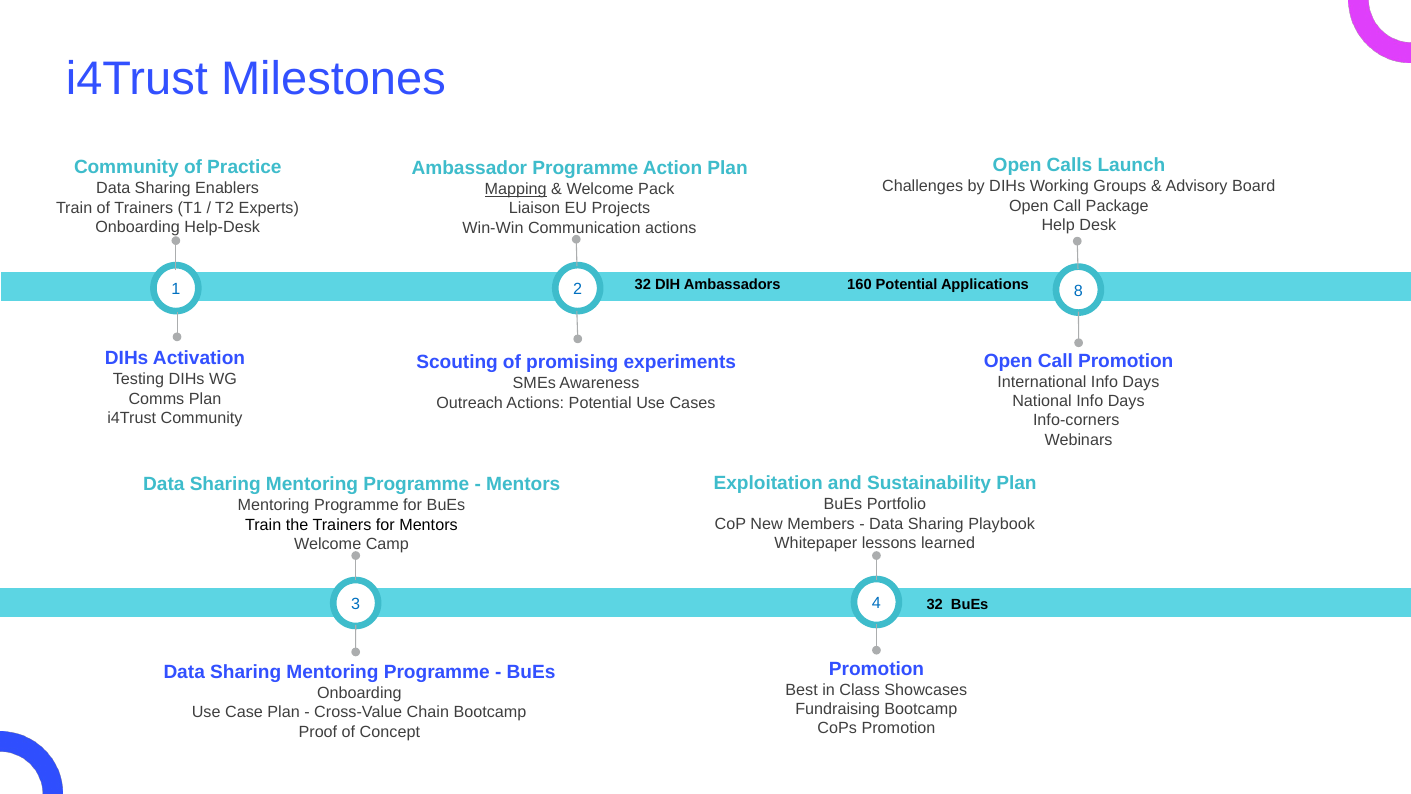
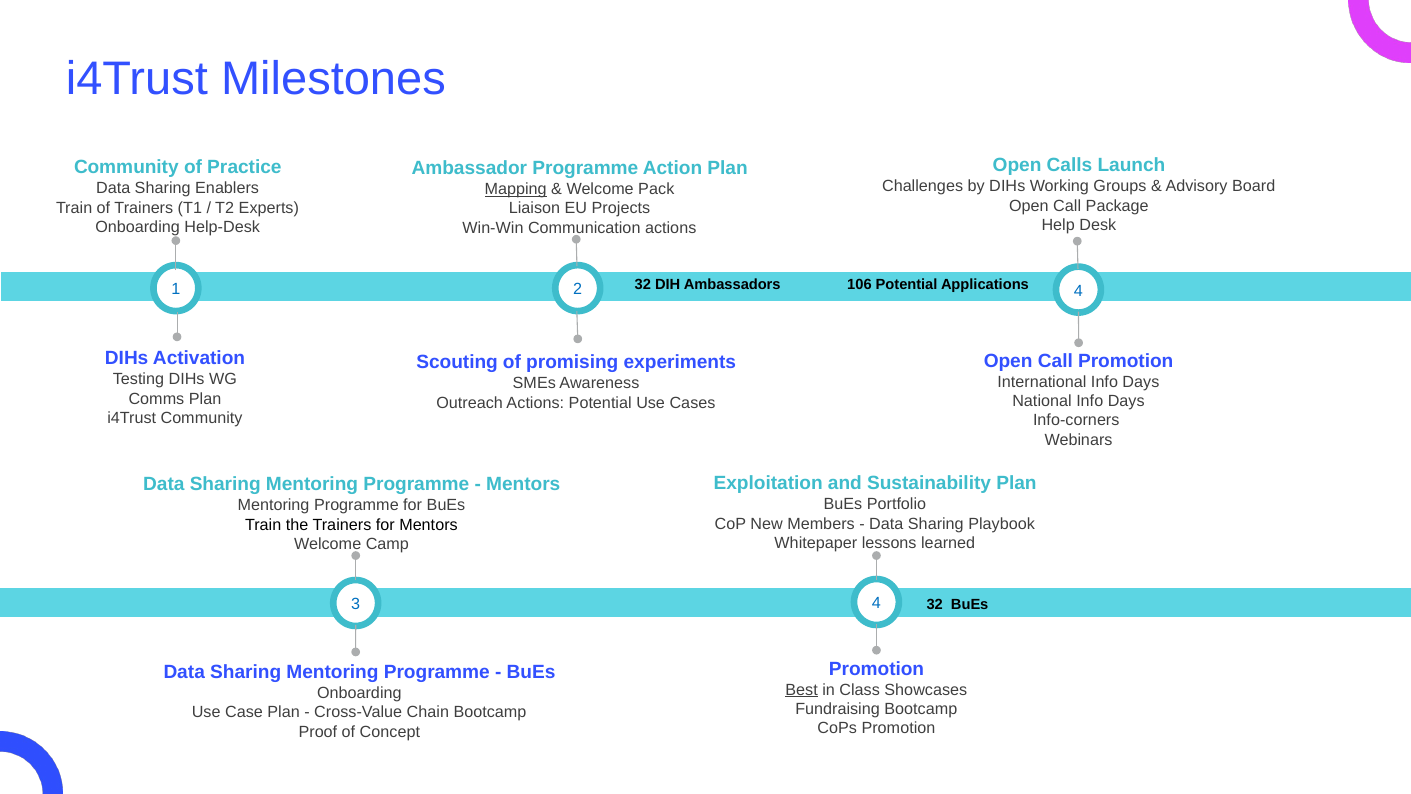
160: 160 -> 106
2 8: 8 -> 4
Best underline: none -> present
